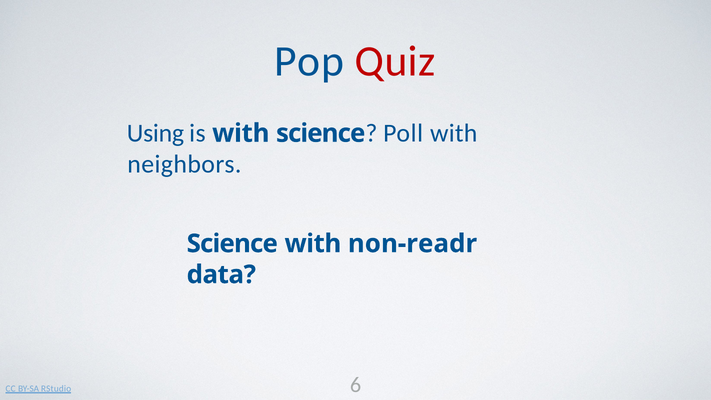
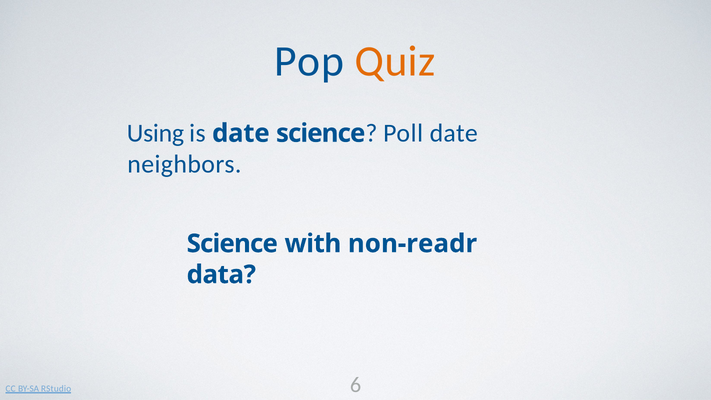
Quiz colour: red -> orange
is with: with -> date
Poll with: with -> date
